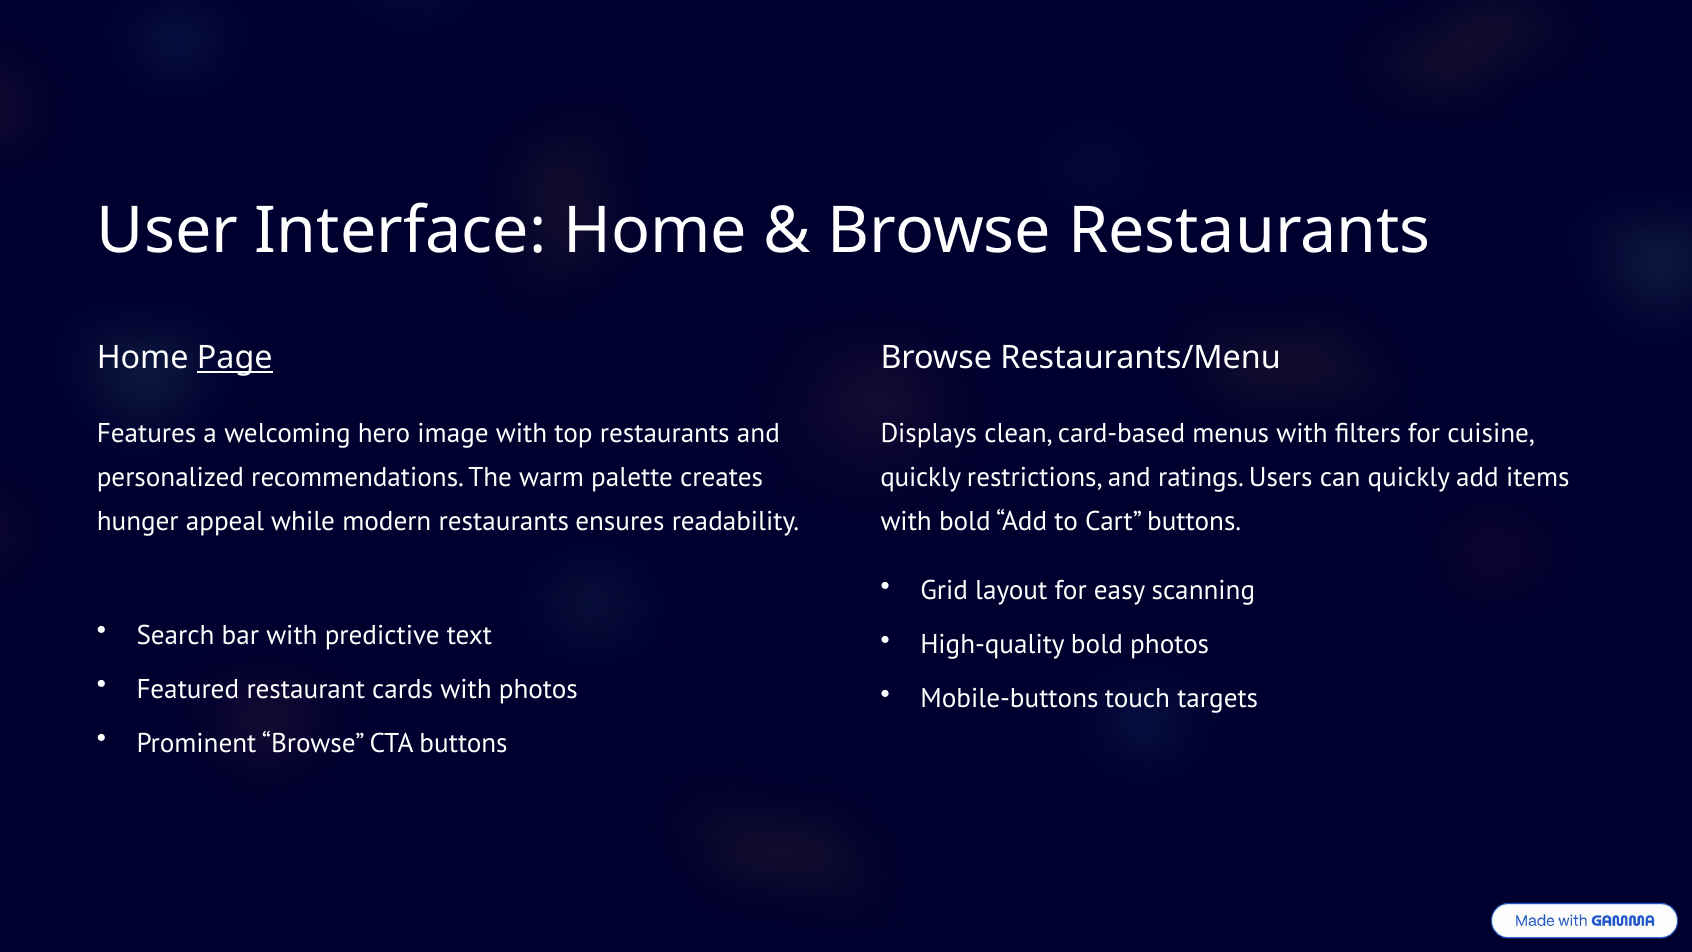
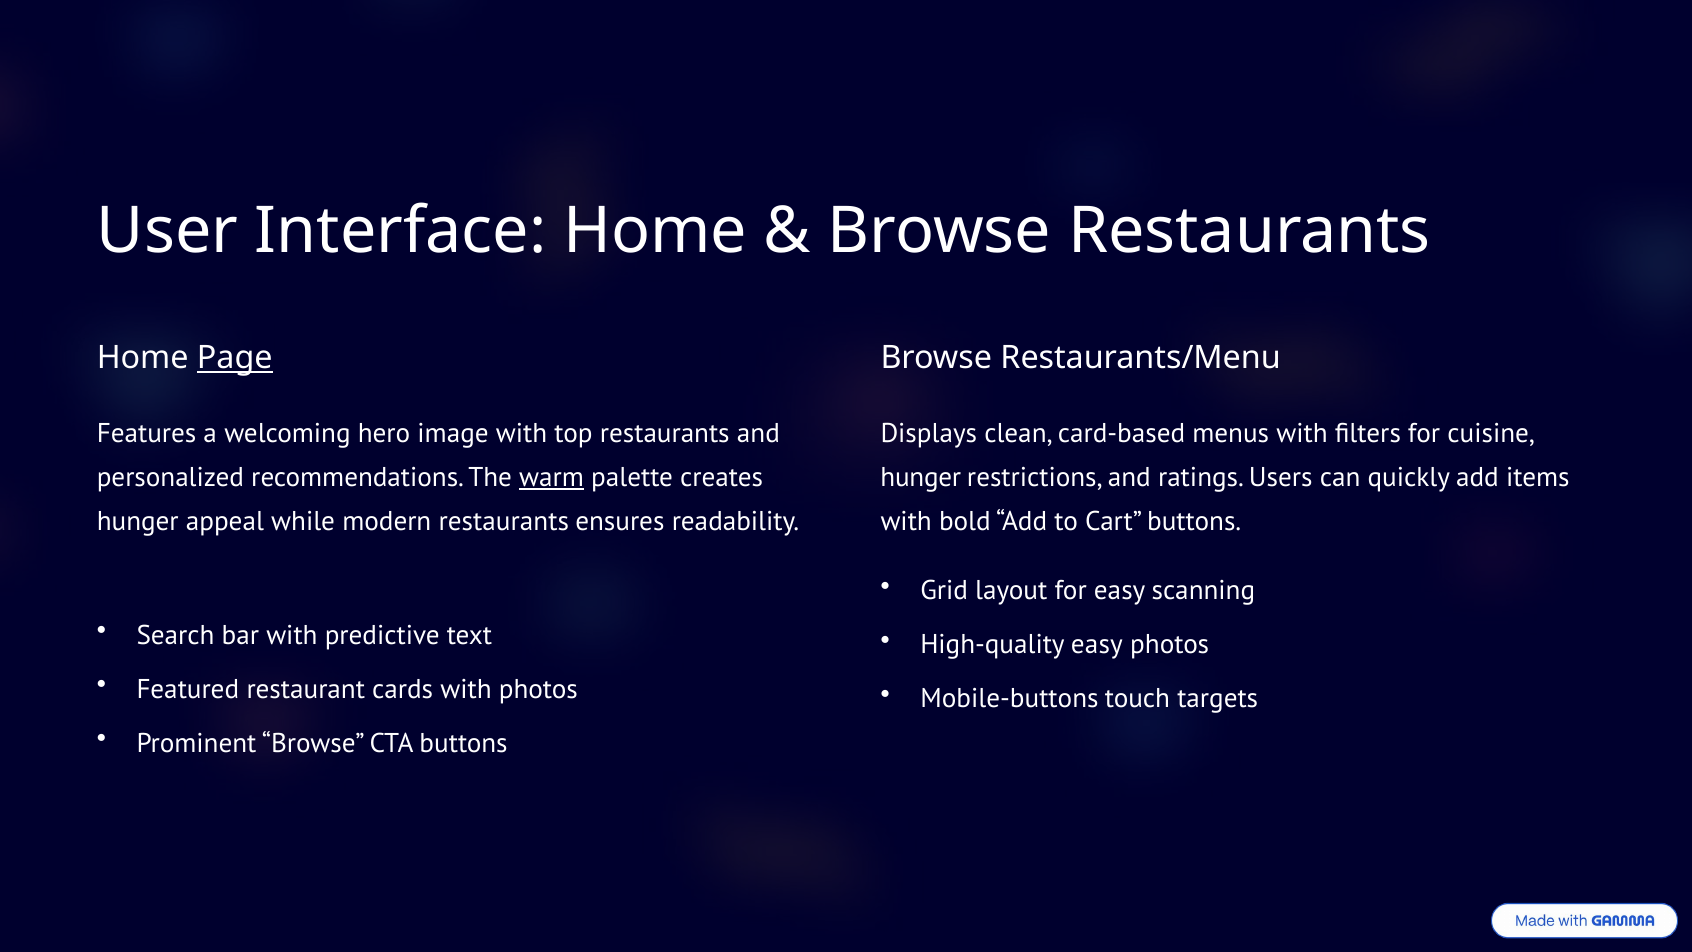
warm underline: none -> present
quickly at (921, 477): quickly -> hunger
High-quality bold: bold -> easy
